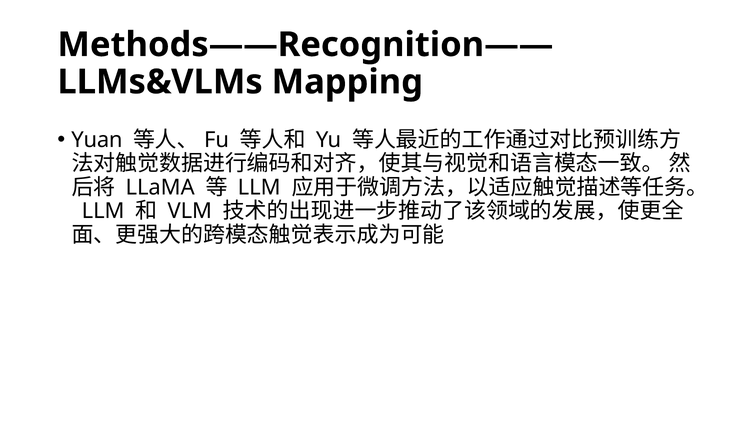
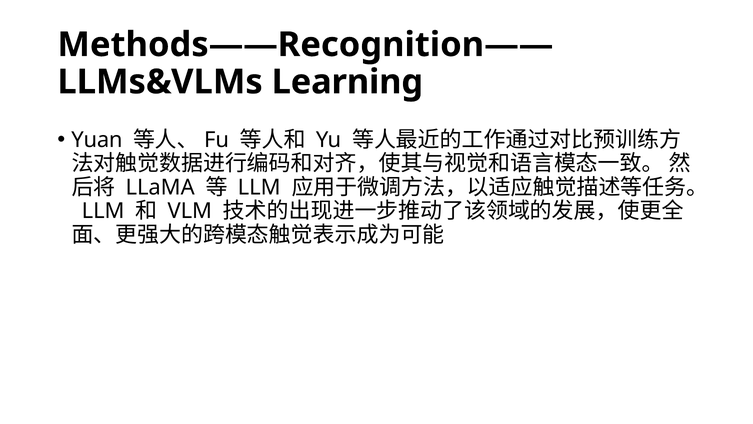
Mapping: Mapping -> Learning
